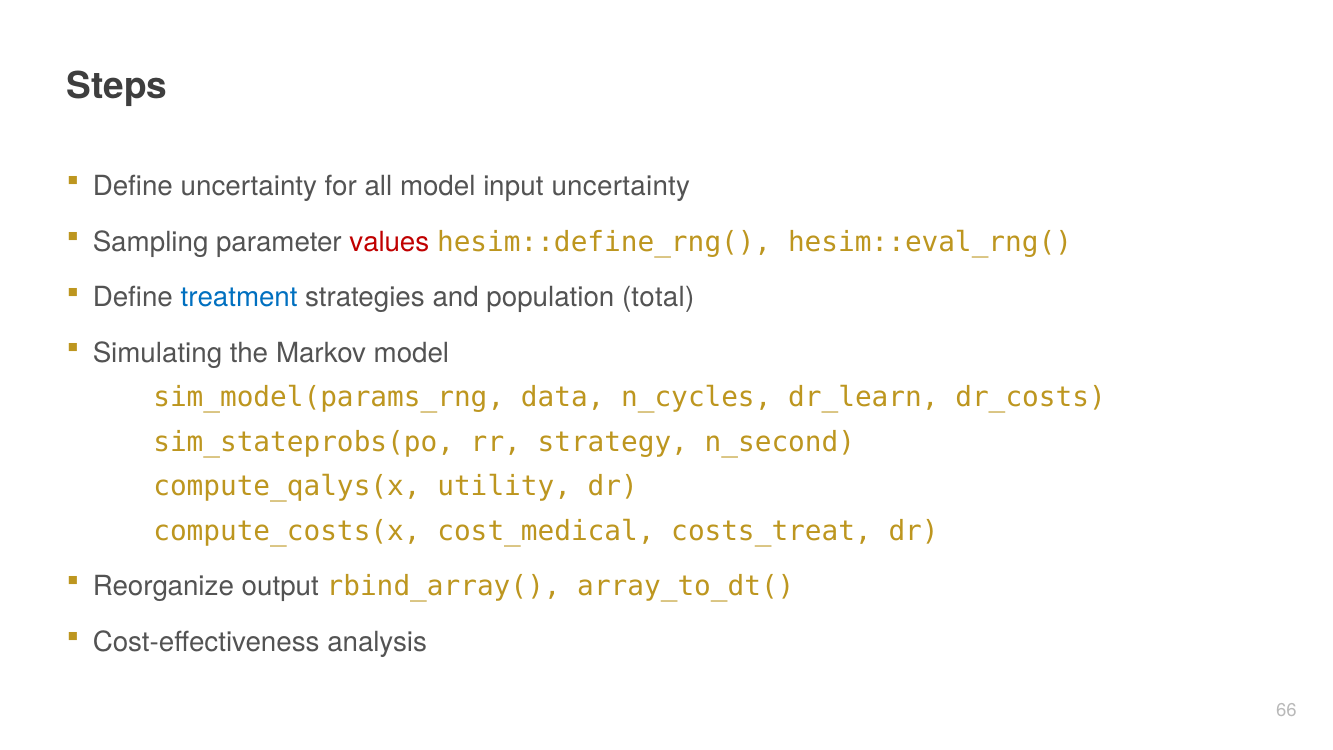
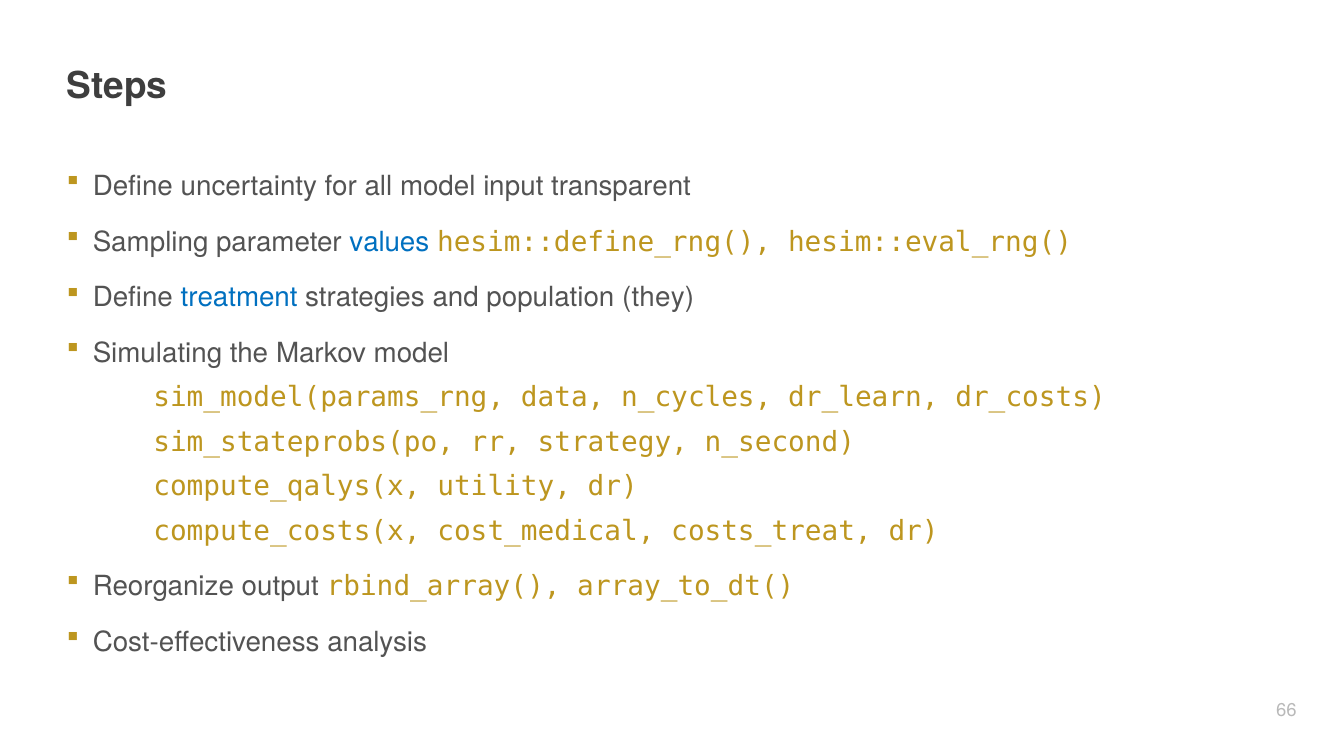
input uncertainty: uncertainty -> transparent
values colour: red -> blue
total: total -> they
